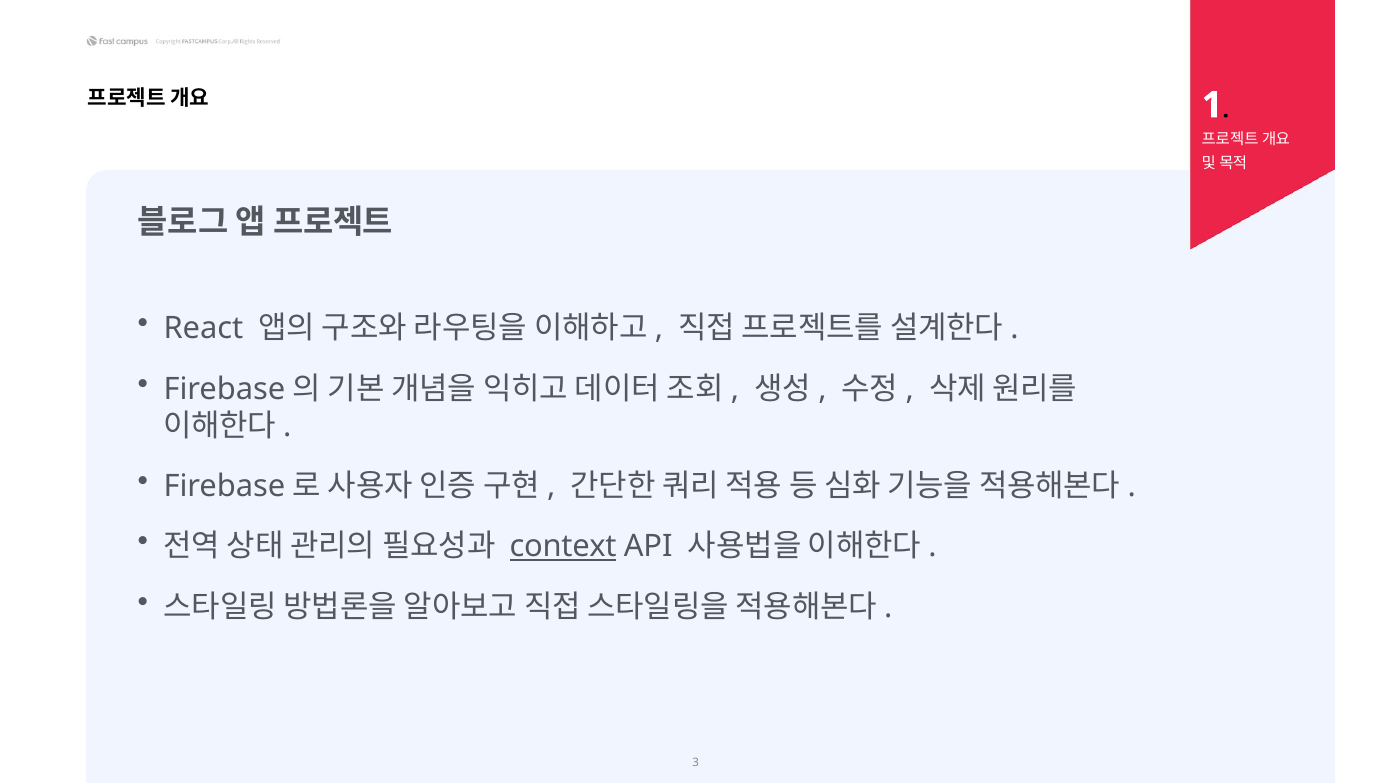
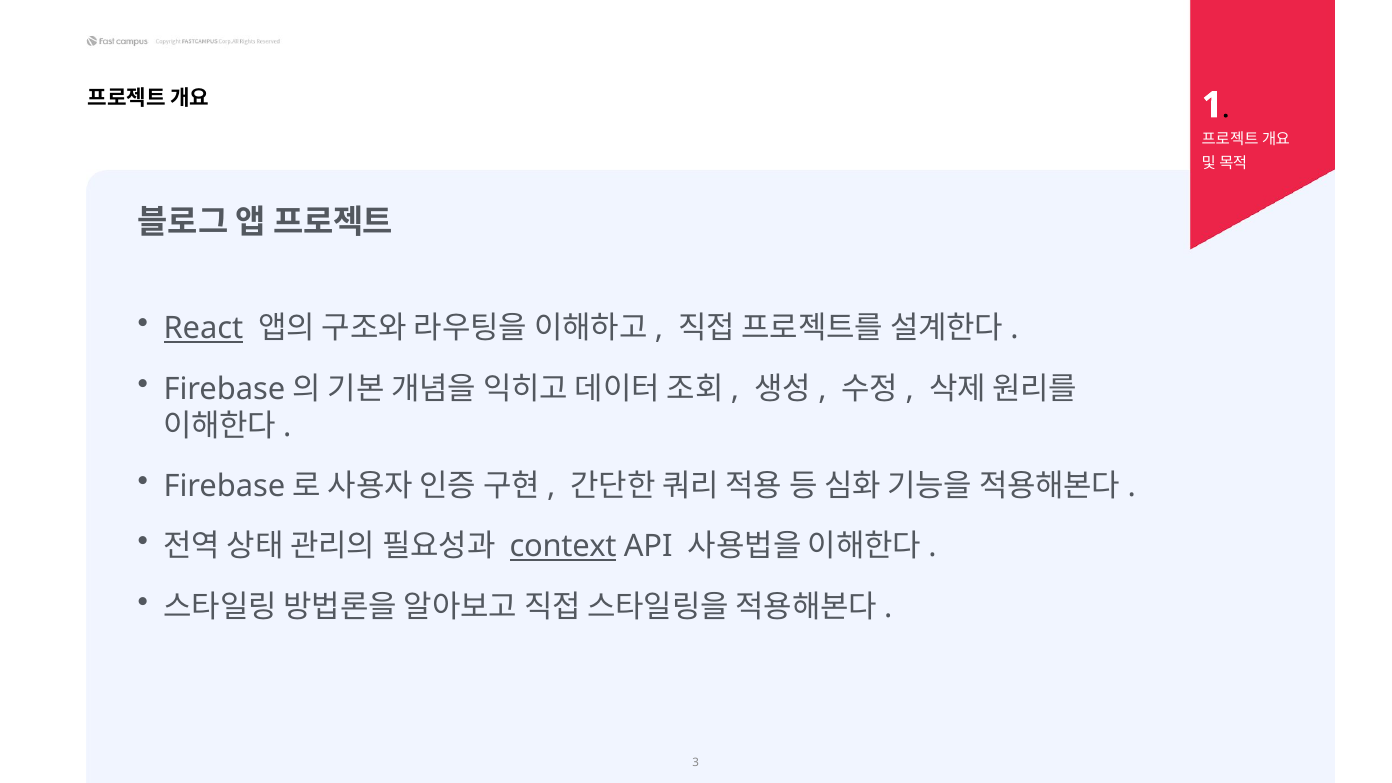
React underline: none -> present
